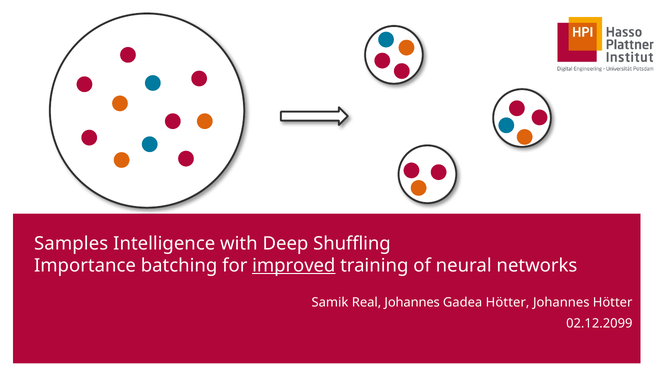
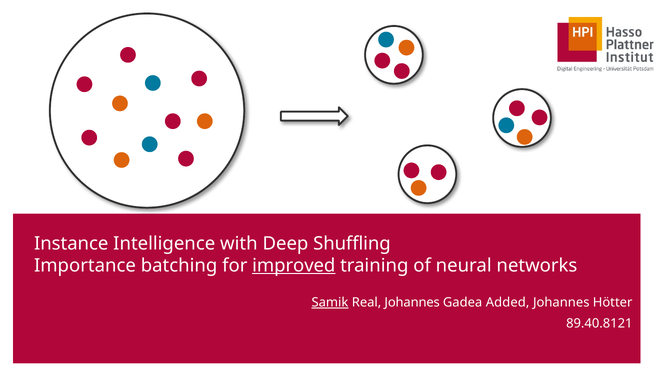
Samples: Samples -> Instance
Samik underline: none -> present
Gadea Hötter: Hötter -> Added
02.12.2099: 02.12.2099 -> 89.40.8121
